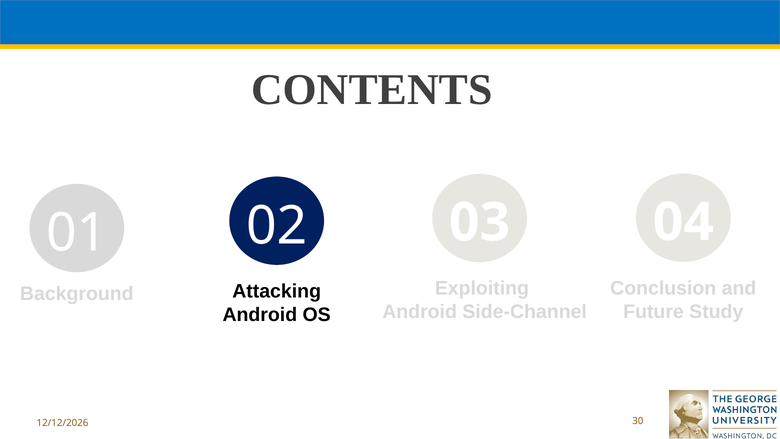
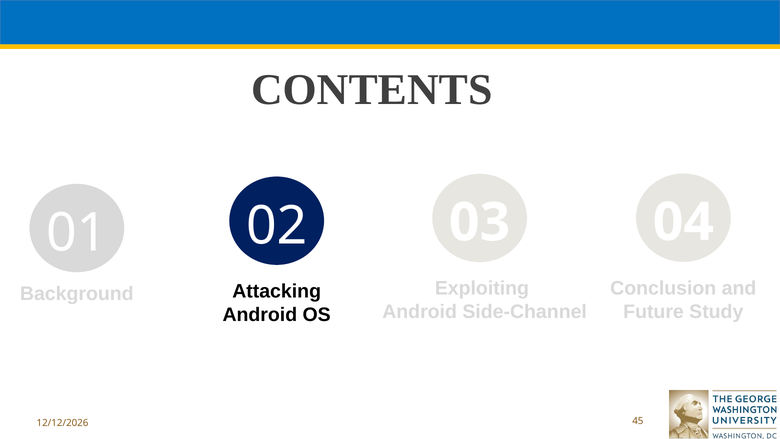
30: 30 -> 45
